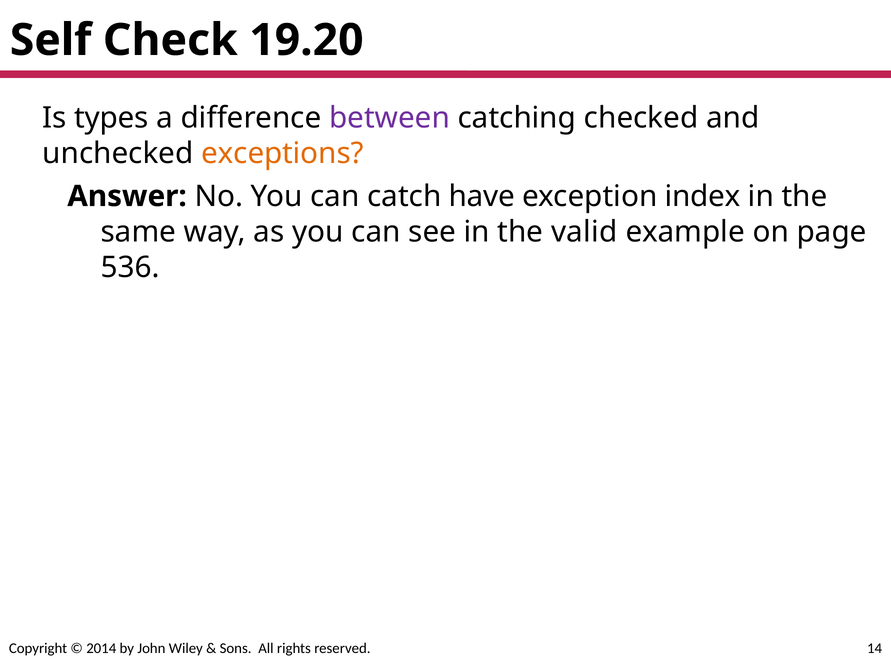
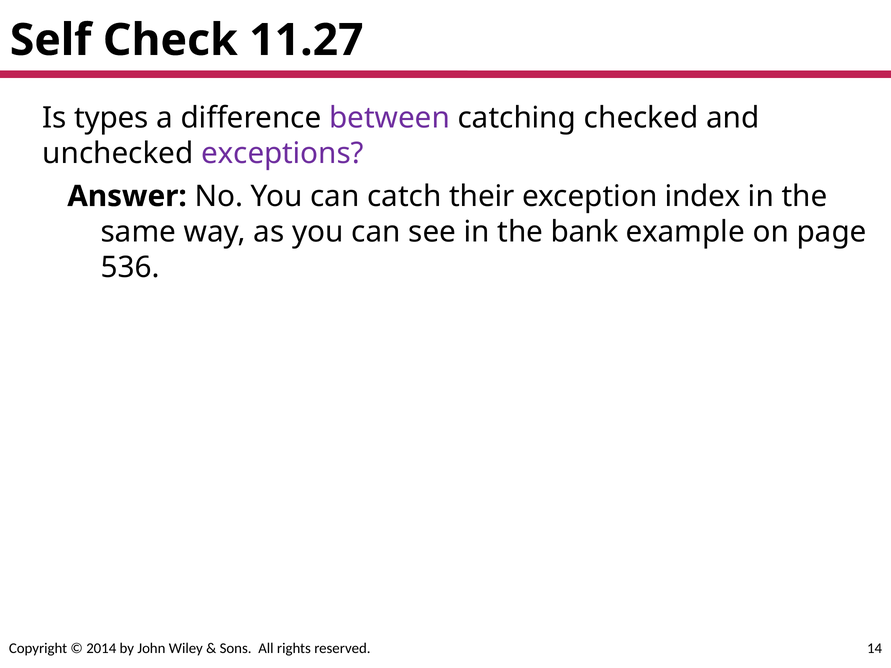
19.20: 19.20 -> 11.27
exceptions colour: orange -> purple
have: have -> their
valid: valid -> bank
